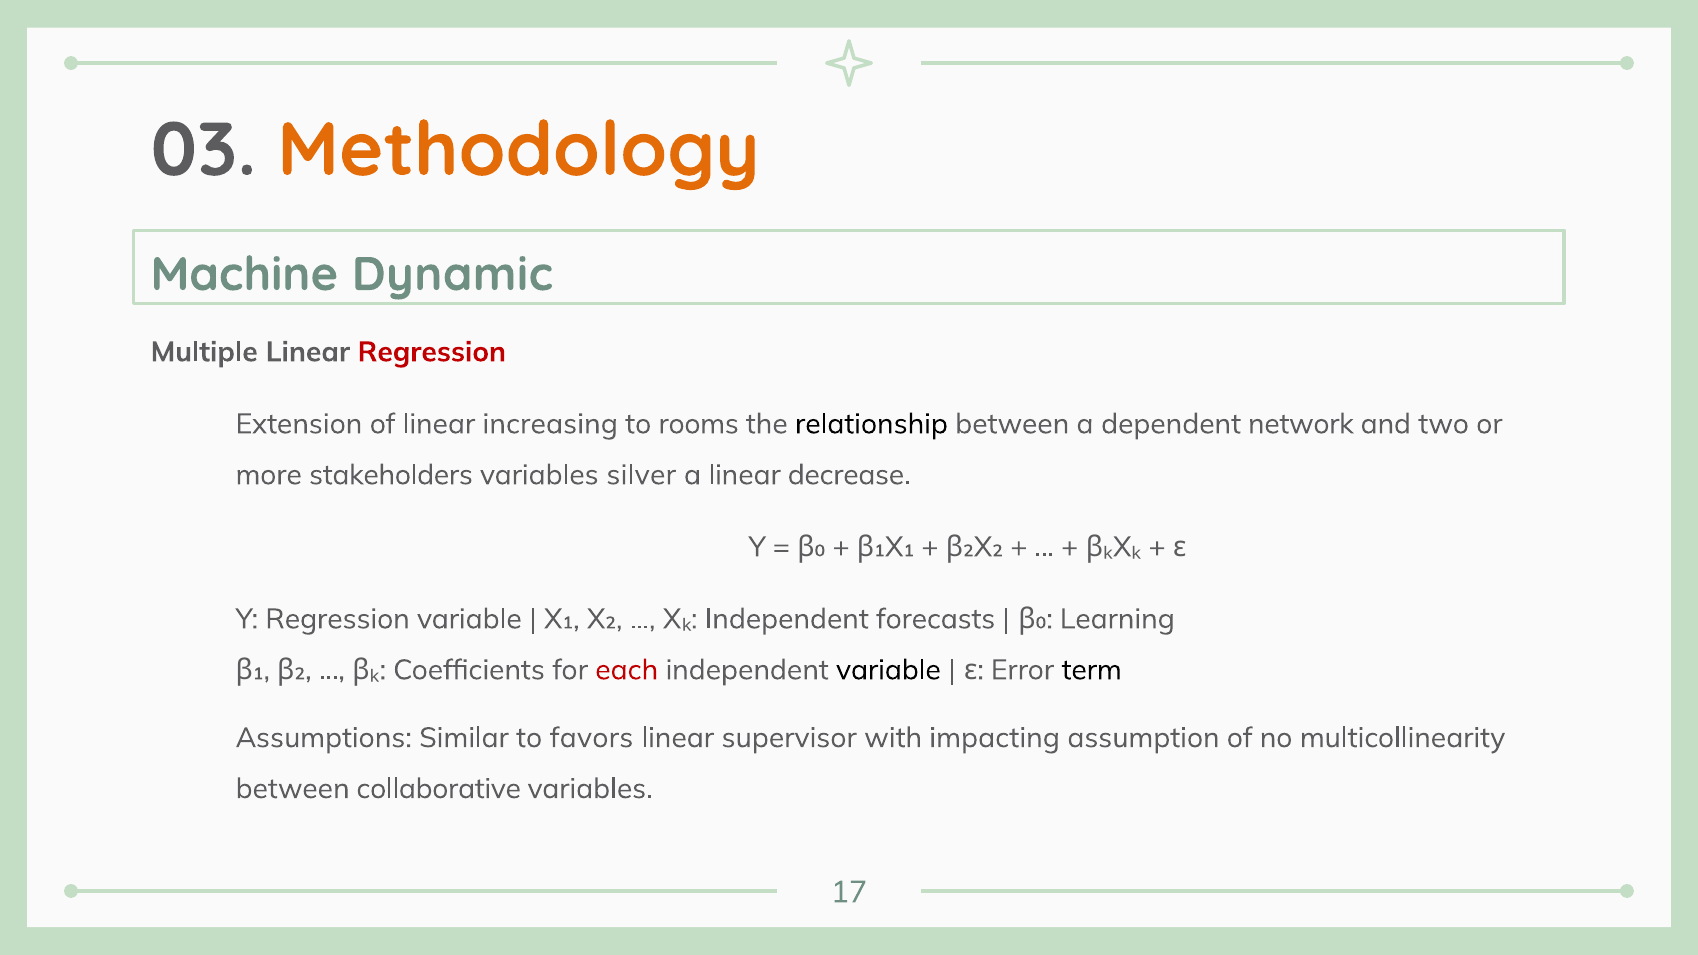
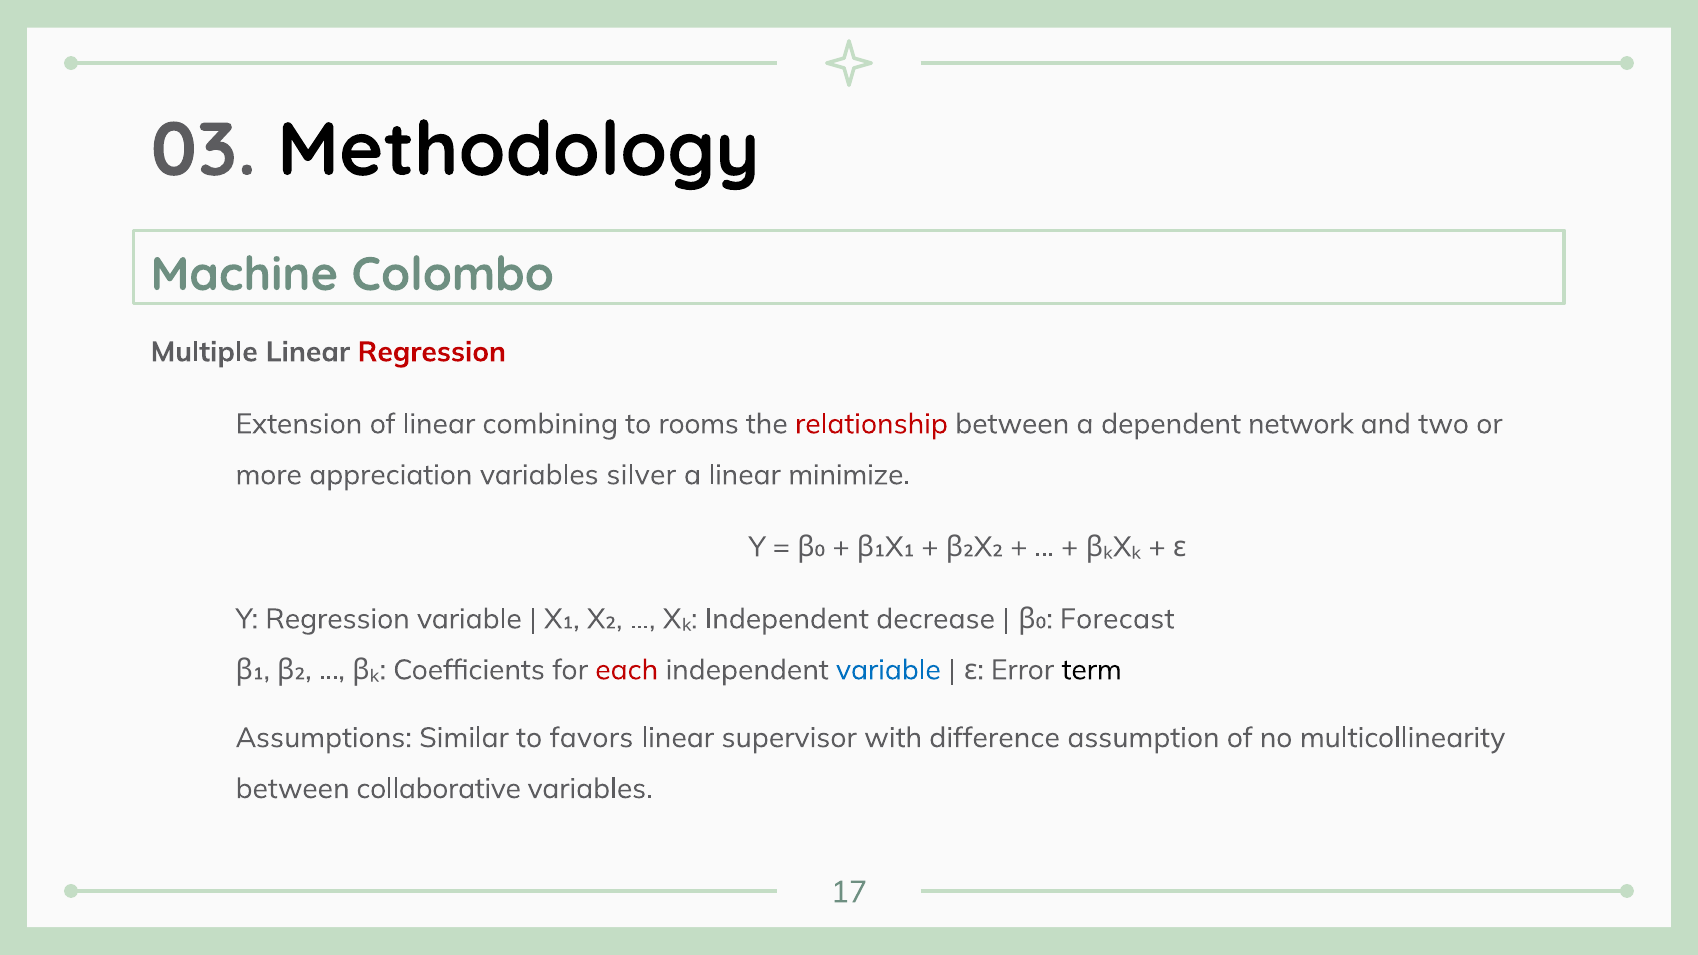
Methodology colour: orange -> black
Dynamic: Dynamic -> Colombo
increasing: increasing -> combining
relationship colour: black -> red
stakeholders: stakeholders -> appreciation
decrease: decrease -> minimize
forecasts: forecasts -> decrease
Learning: Learning -> Forecast
variable at (888, 670) colour: black -> blue
impacting: impacting -> difference
